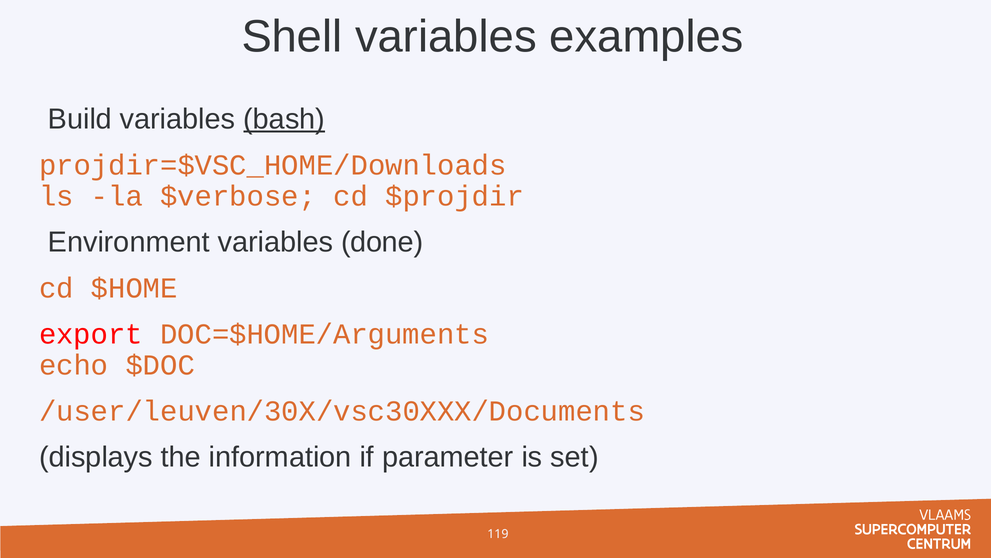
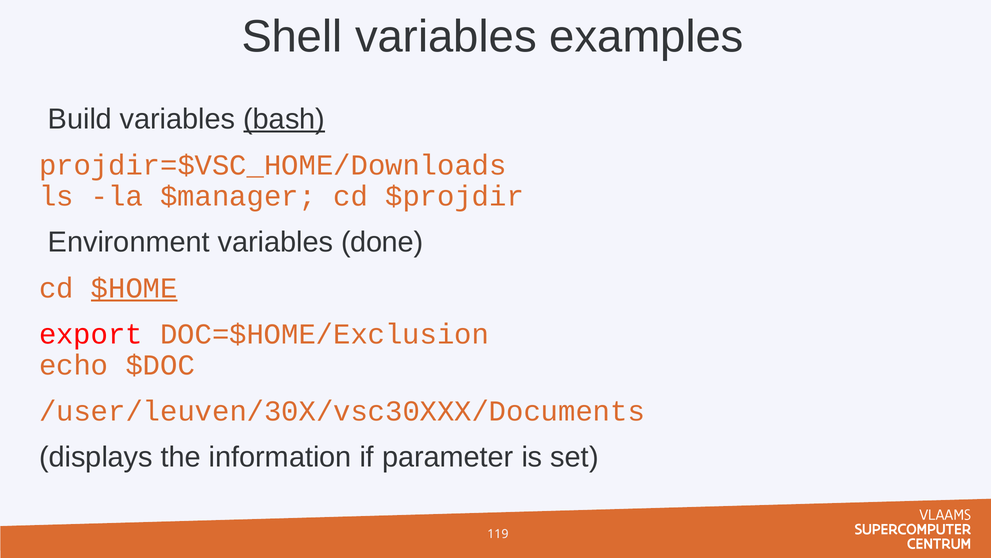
$verbose: $verbose -> $manager
$HOME underline: none -> present
DOC=$HOME/Arguments: DOC=$HOME/Arguments -> DOC=$HOME/Exclusion
